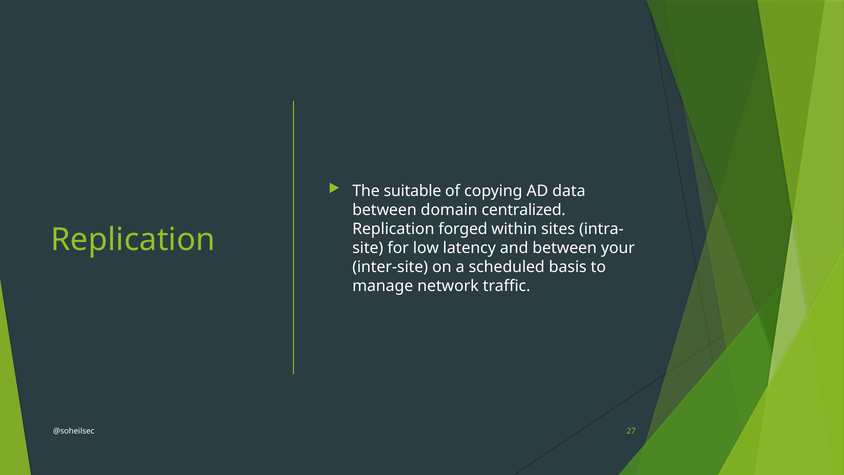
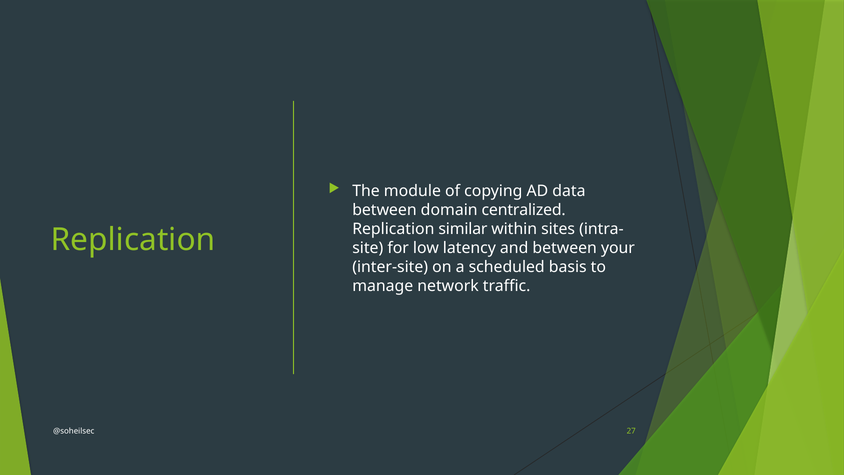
suitable: suitable -> module
forged: forged -> similar
